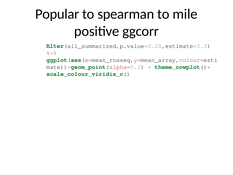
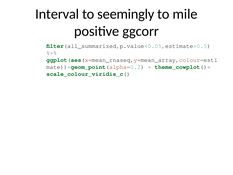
Popular: Popular -> Interval
spearman: spearman -> seemingly
